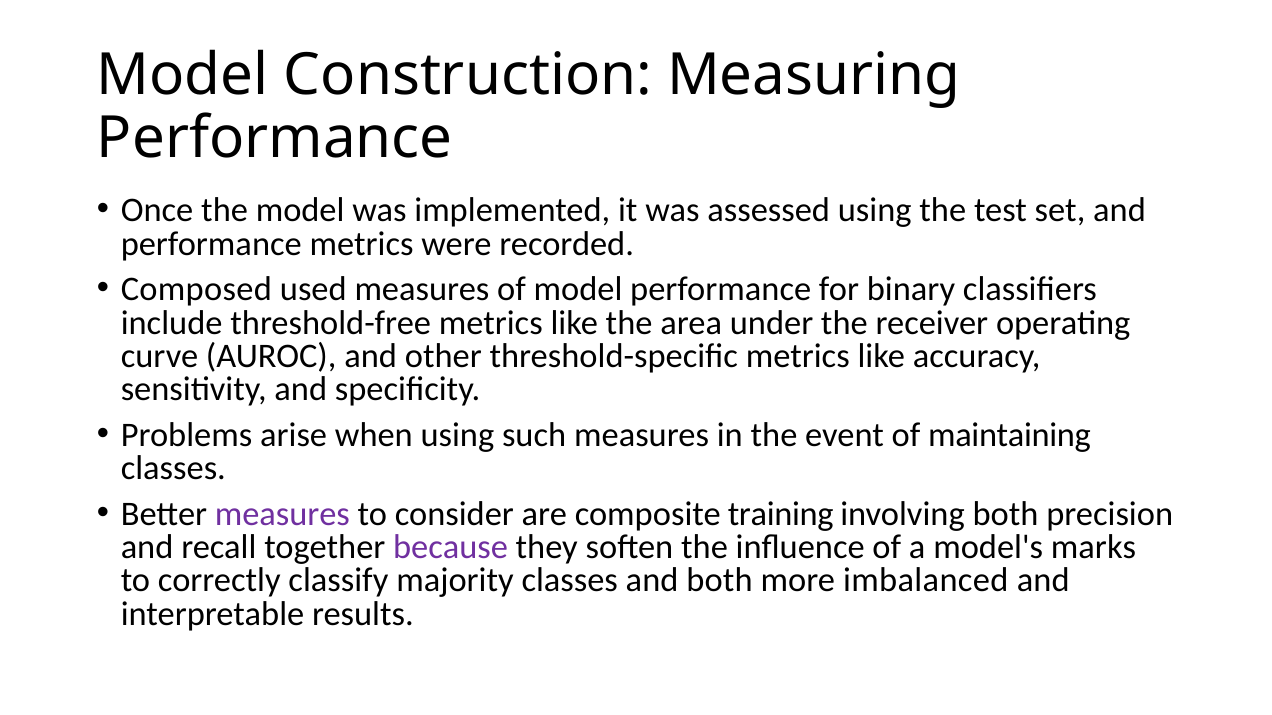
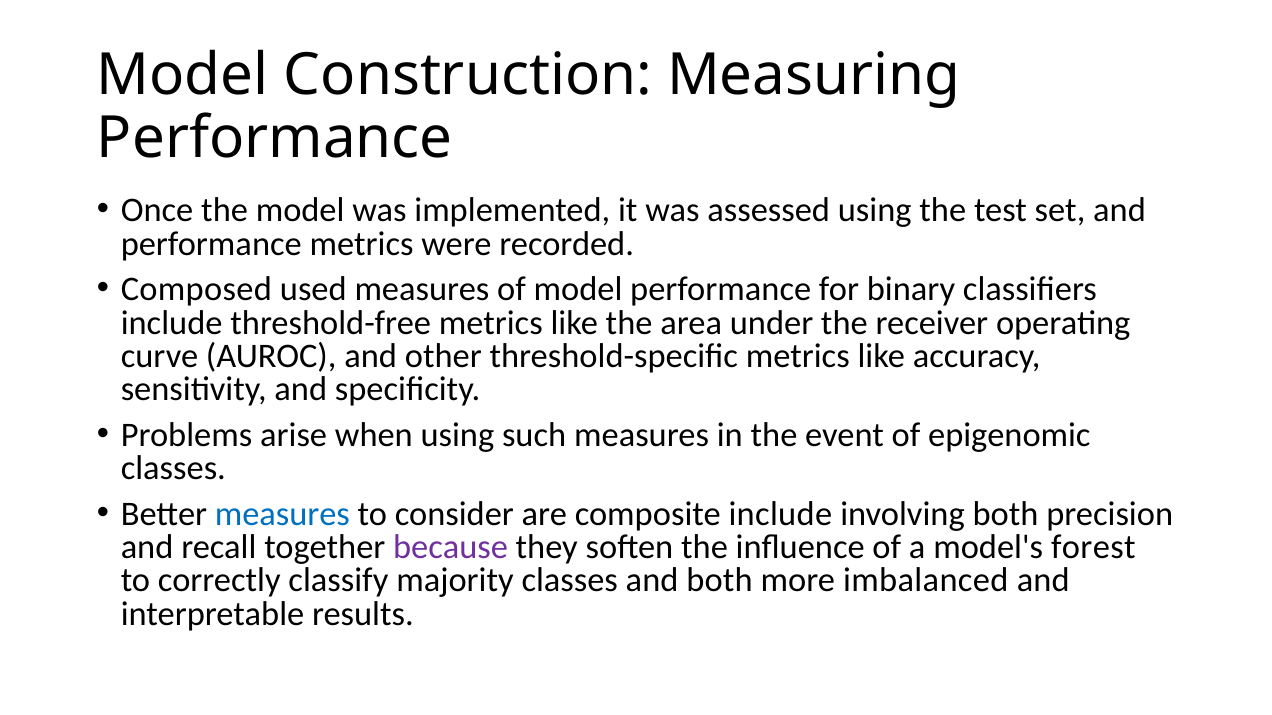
maintaining: maintaining -> epigenomic
measures at (282, 514) colour: purple -> blue
composite training: training -> include
marks: marks -> forest
